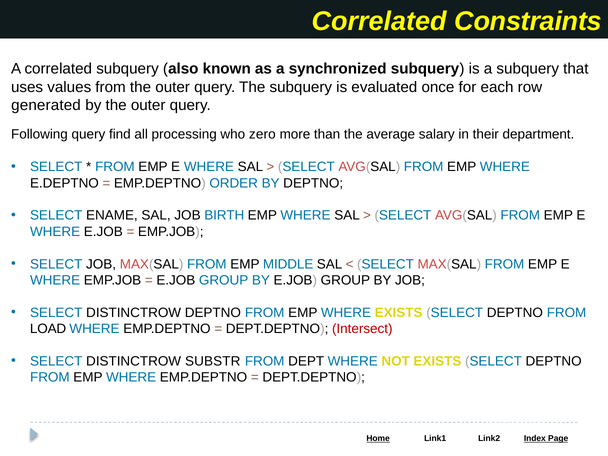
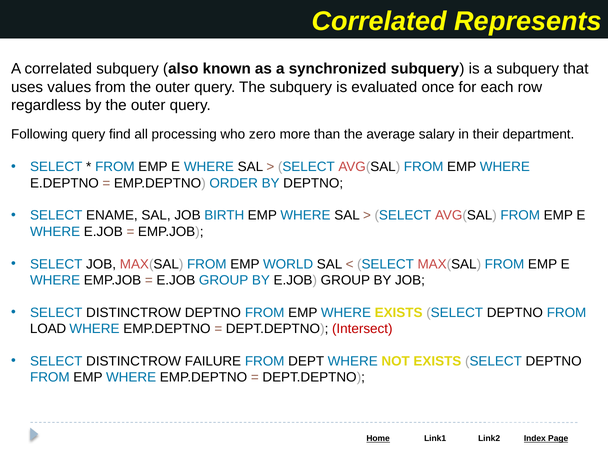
Constraints: Constraints -> Represents
generated: generated -> regardless
MIDDLE: MIDDLE -> WORLD
SUBSTR: SUBSTR -> FAILURE
